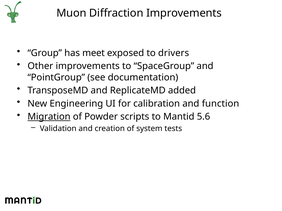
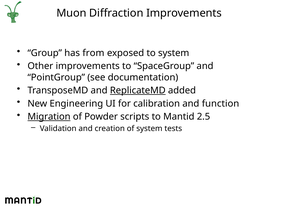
meet: meet -> from
to drivers: drivers -> system
ReplicateMD underline: none -> present
5.6: 5.6 -> 2.5
